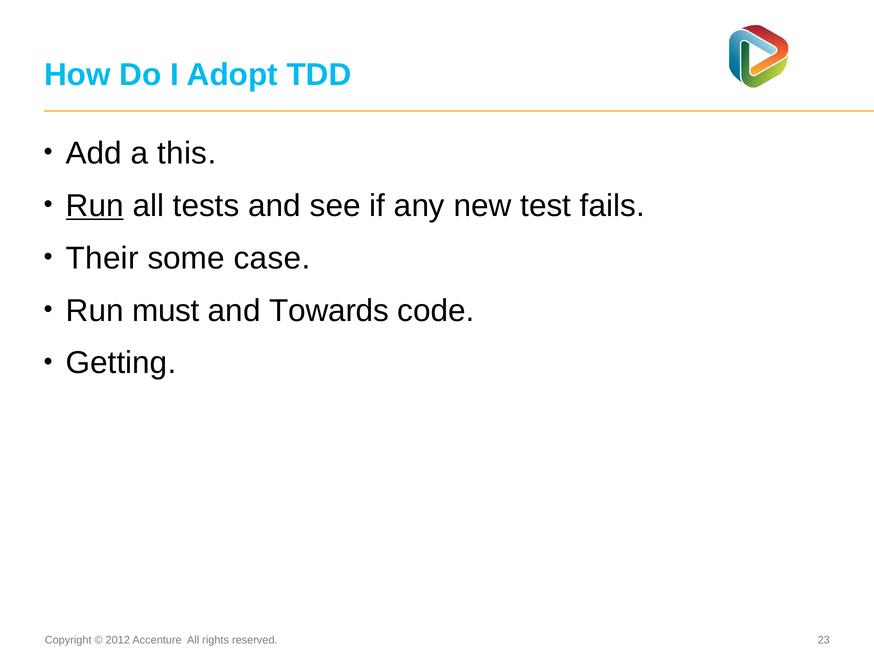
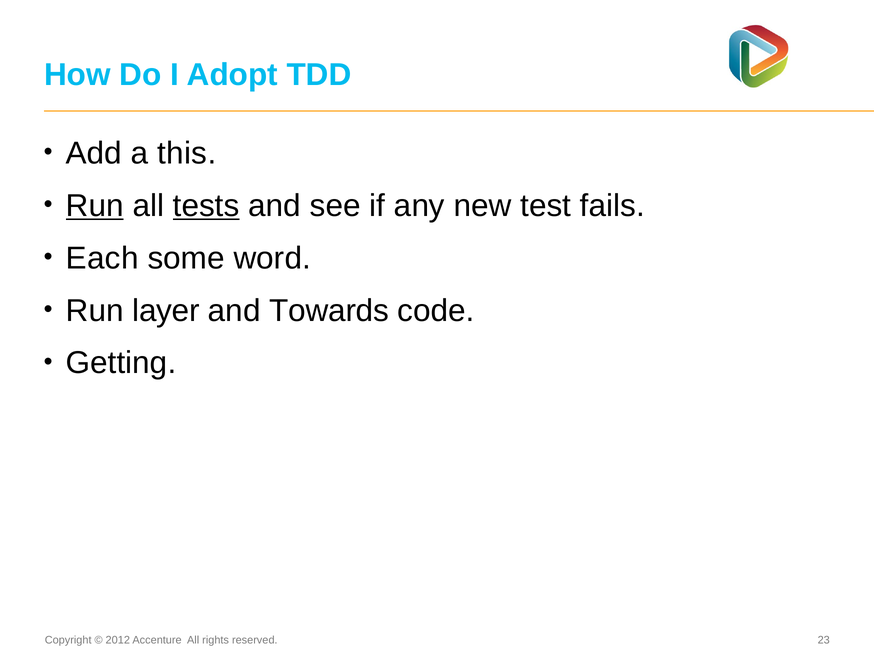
tests underline: none -> present
Their: Their -> Each
case: case -> word
must: must -> layer
